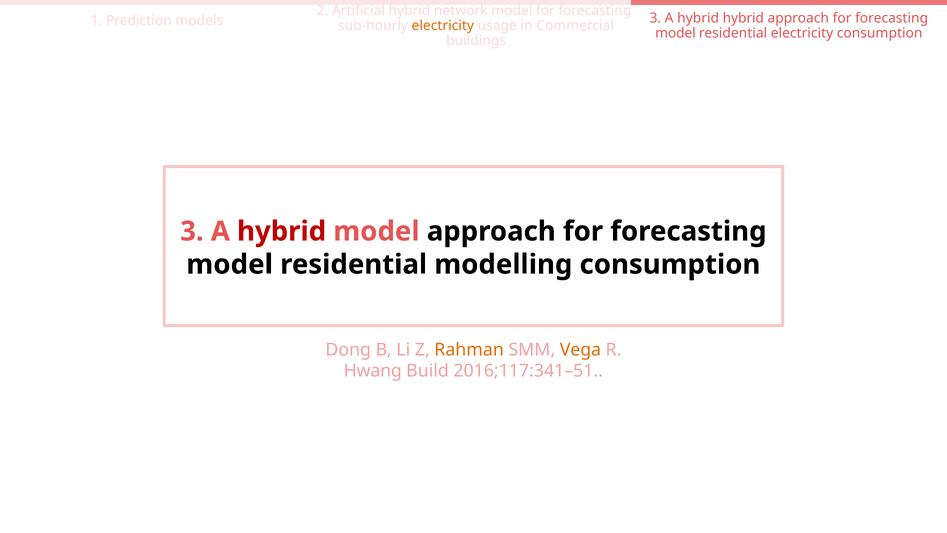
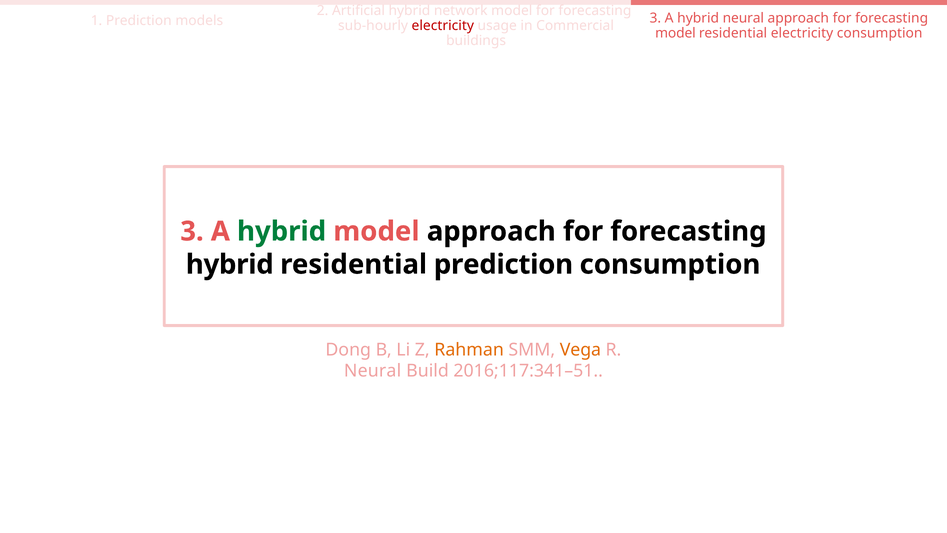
hybrid hybrid: hybrid -> neural
electricity at (443, 26) colour: orange -> red
hybrid at (282, 231) colour: red -> green
model at (230, 264): model -> hybrid
residential modelling: modelling -> prediction
Hwang at (373, 371): Hwang -> Neural
